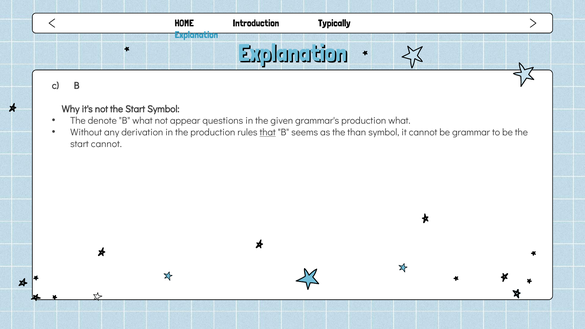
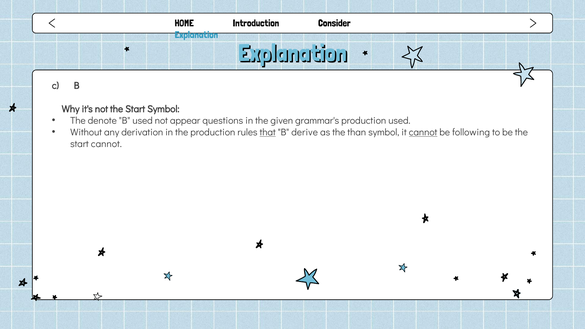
Typically: Typically -> Consider
B what: what -> used
production what: what -> used
seems: seems -> derive
cannot at (423, 132) underline: none -> present
grammar: grammar -> following
